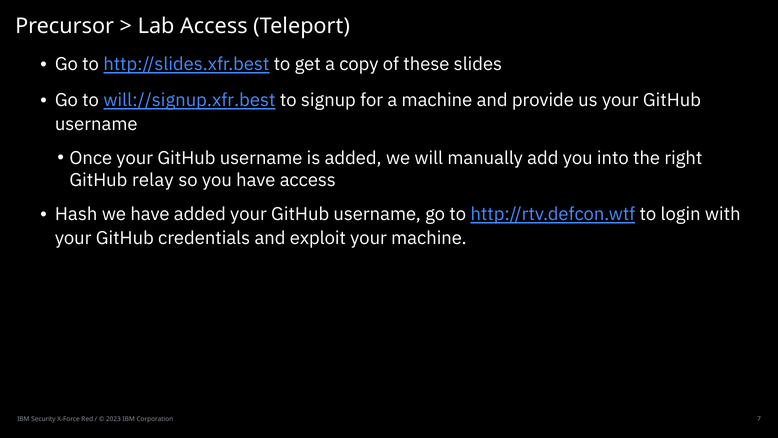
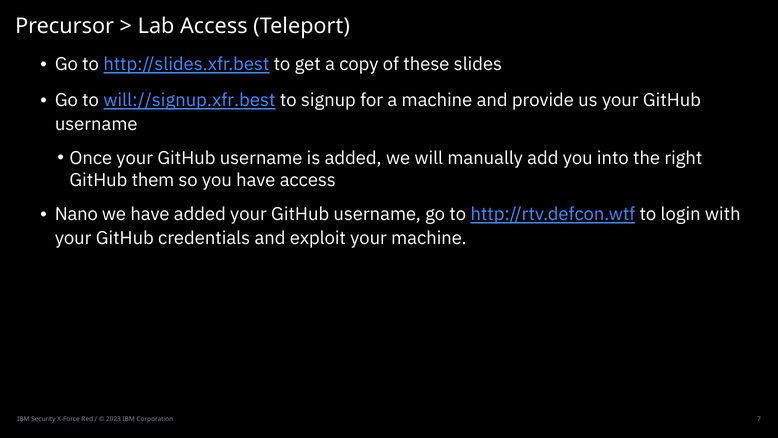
relay: relay -> them
Hash: Hash -> Nano
